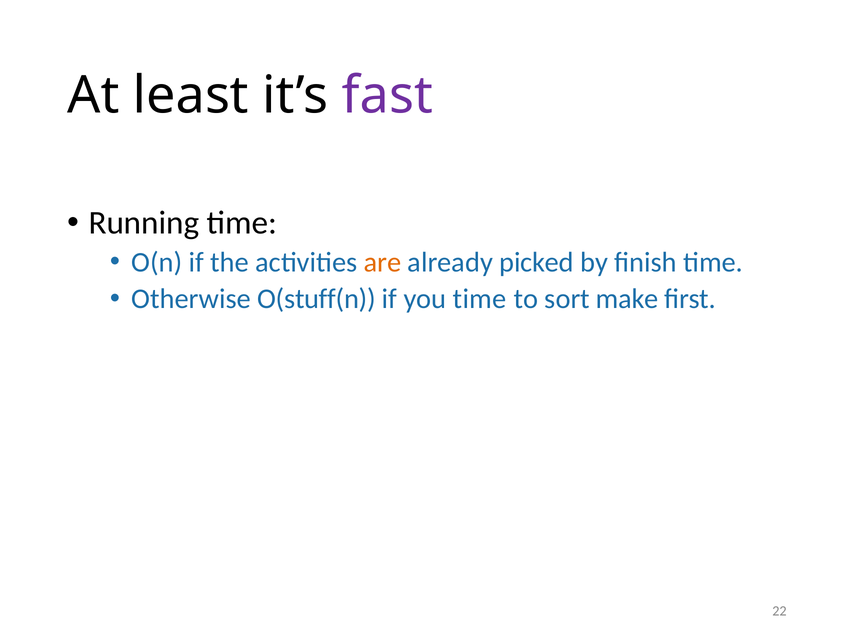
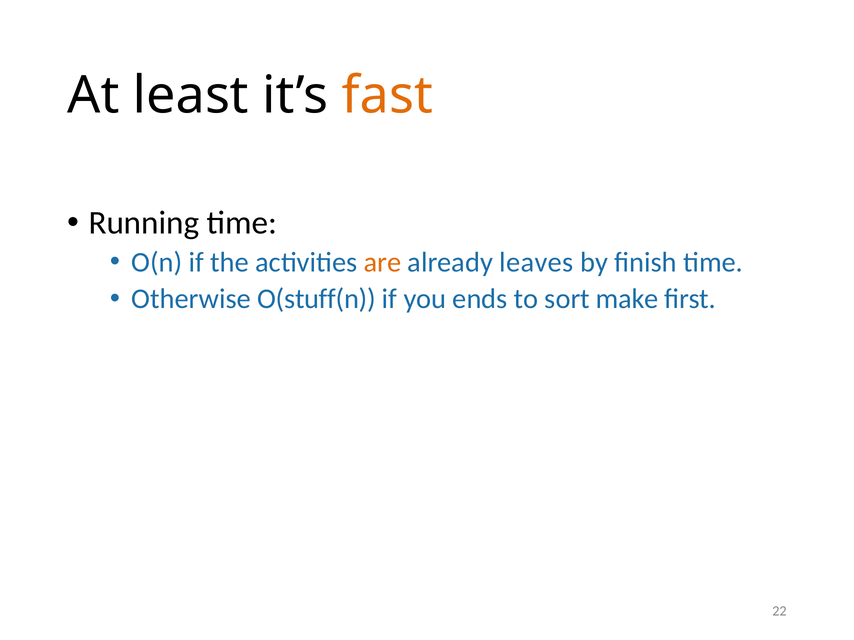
fast colour: purple -> orange
picked: picked -> leaves
you time: time -> ends
